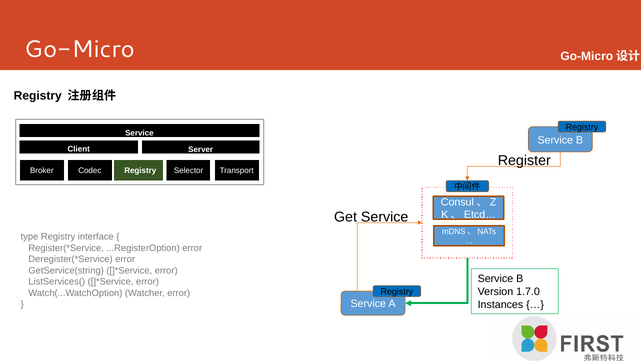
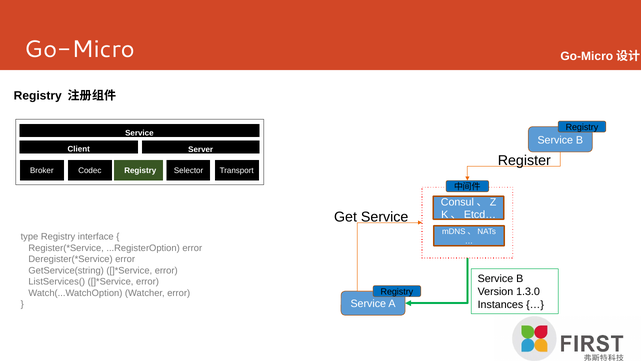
1.7.0: 1.7.0 -> 1.3.0
